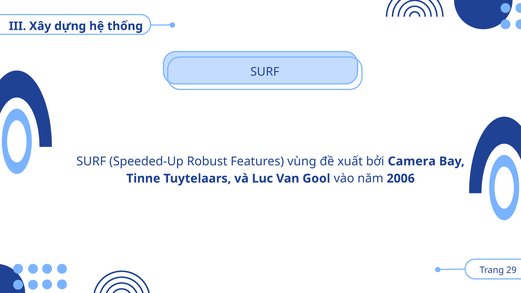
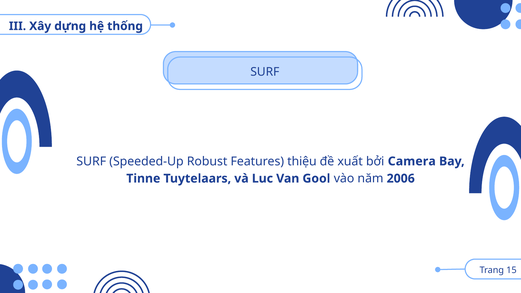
vùng: vùng -> thiệu
29: 29 -> 15
